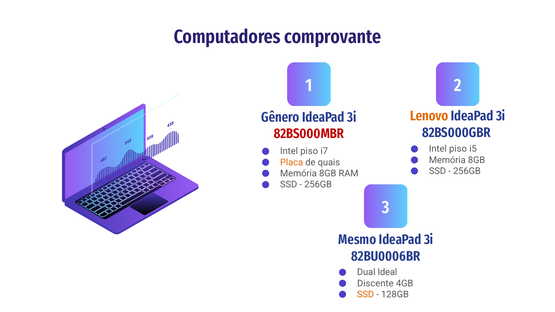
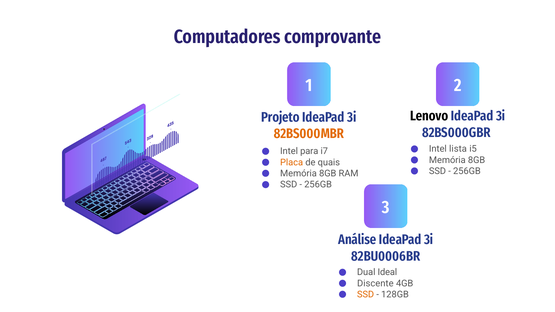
Lenovo colour: orange -> black
Gênero: Gênero -> Projeto
82BS000MBR colour: red -> orange
piso at (458, 149): piso -> lista
piso at (309, 151): piso -> para
Mesmo: Mesmo -> Análise
